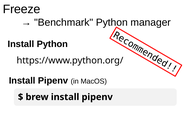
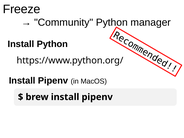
Benchmark: Benchmark -> Community
